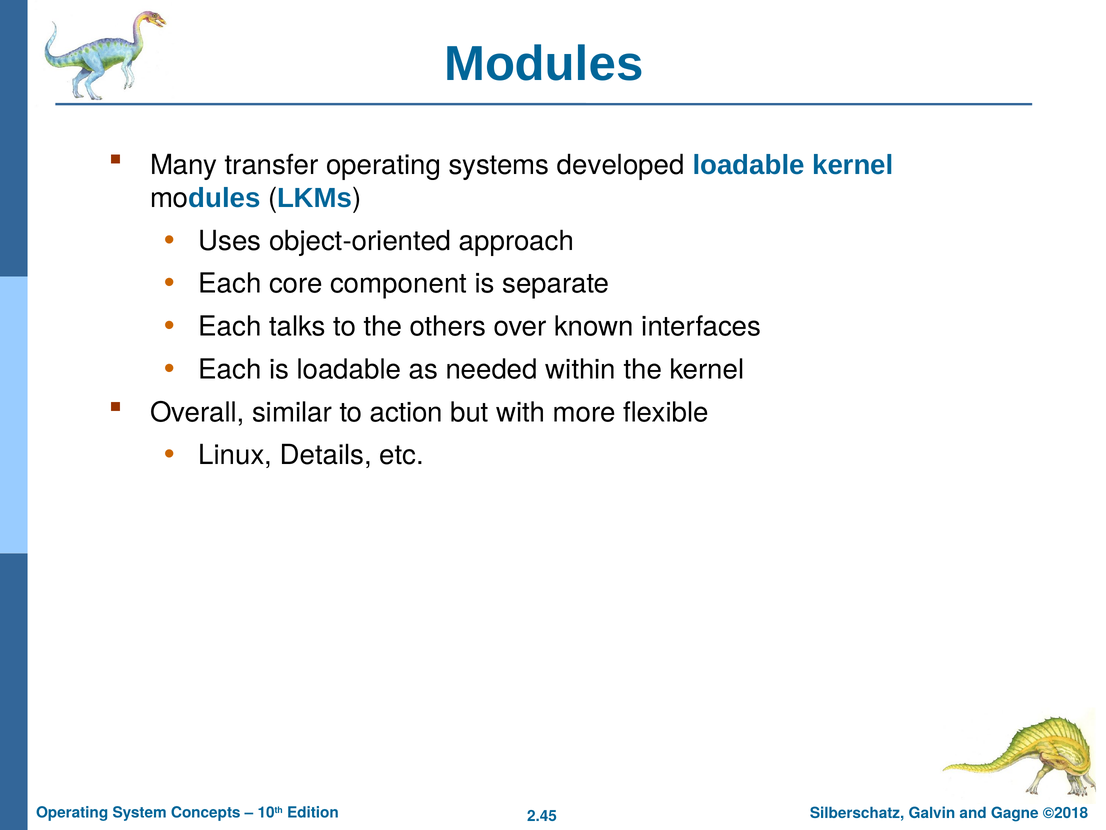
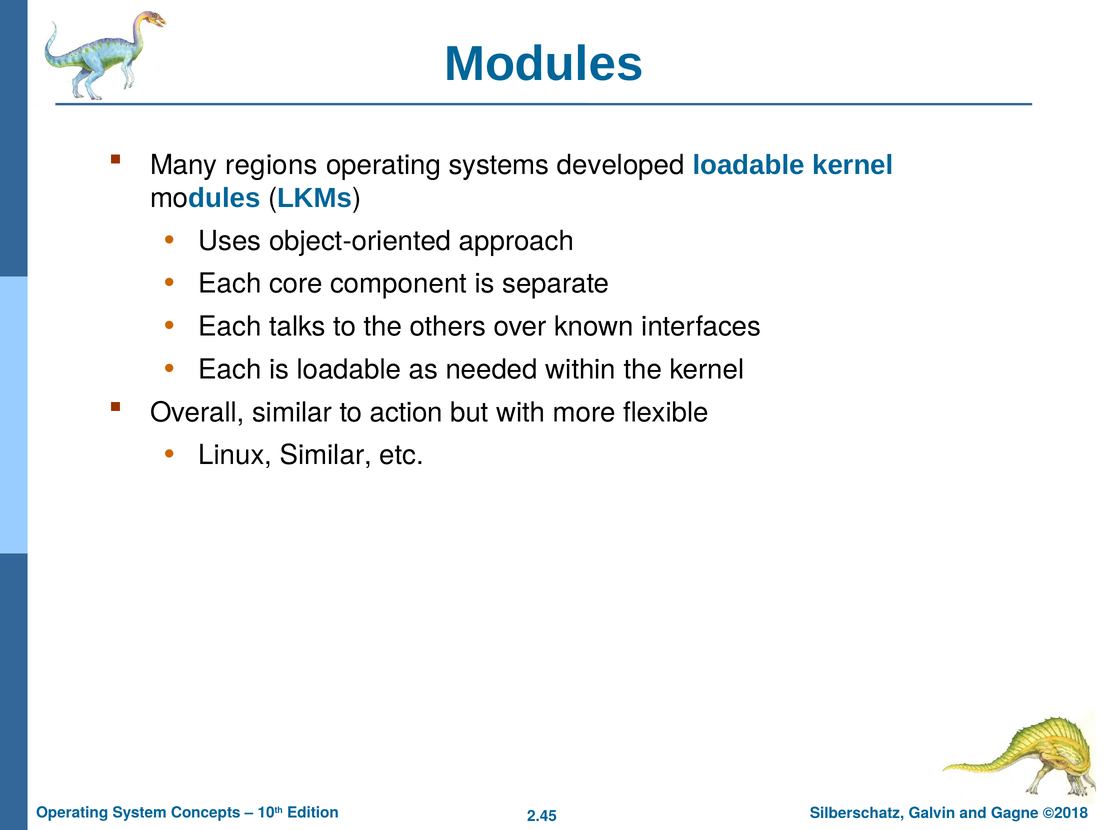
transfer: transfer -> regions
Linux Details: Details -> Similar
